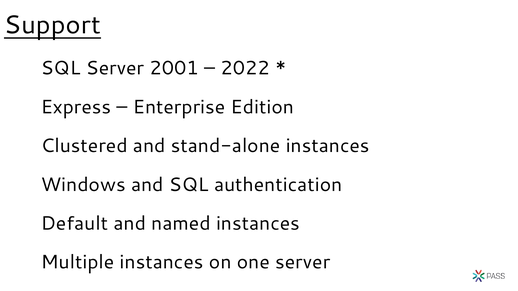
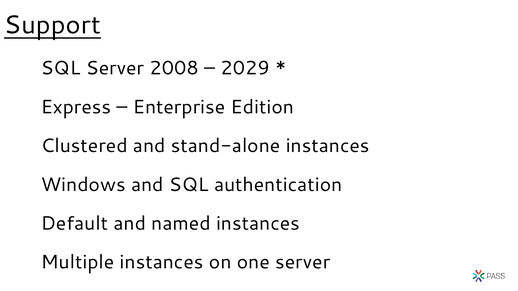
2001: 2001 -> 2008
2022: 2022 -> 2029
